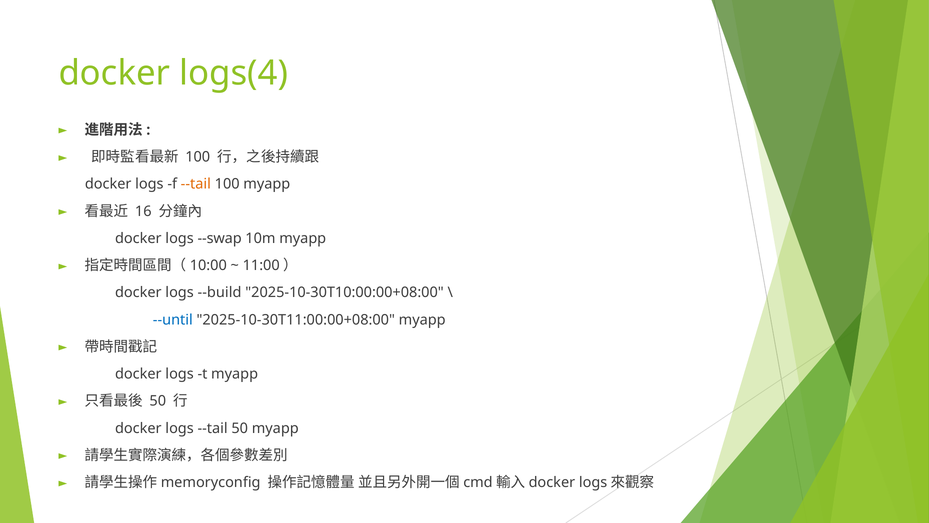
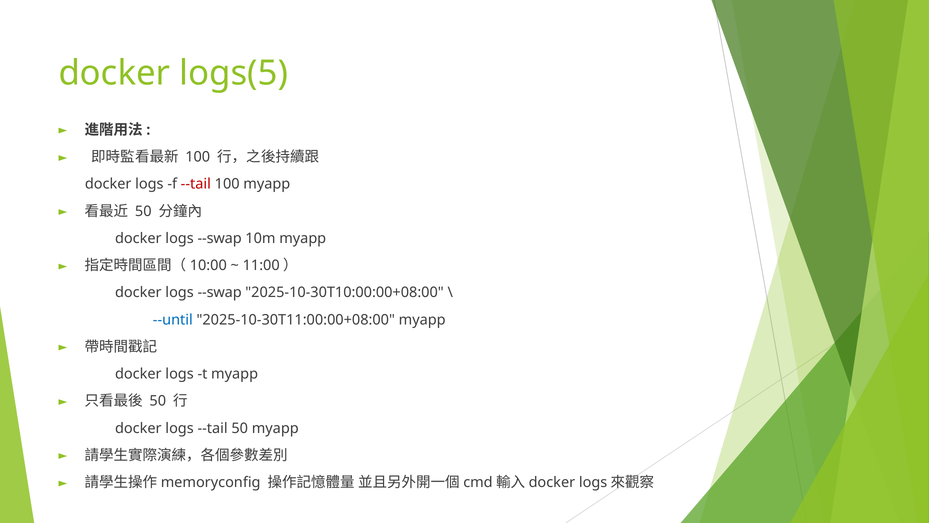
logs(4: logs(4 -> logs(5
--tail at (196, 184) colour: orange -> red
16 at (143, 211): 16 -> 50
--build at (220, 292): --build -> --swap
